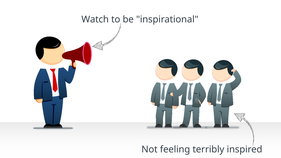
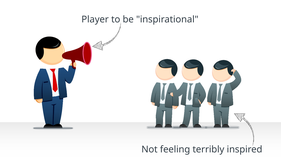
Watch: Watch -> Player
